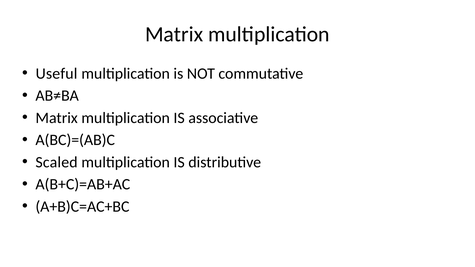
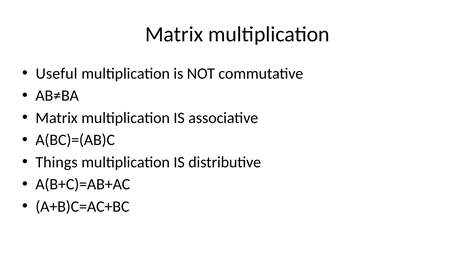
Scaled: Scaled -> Things
